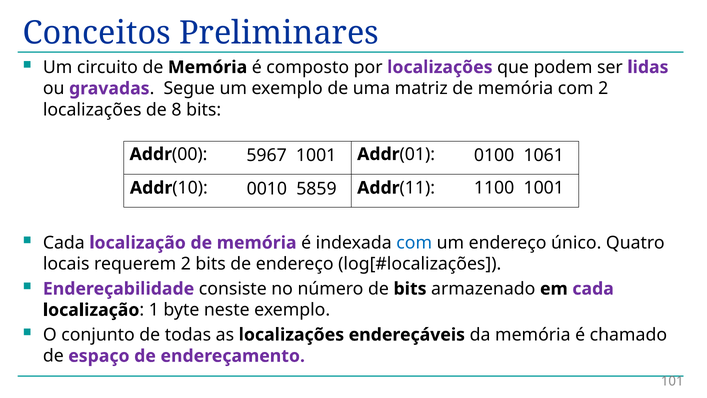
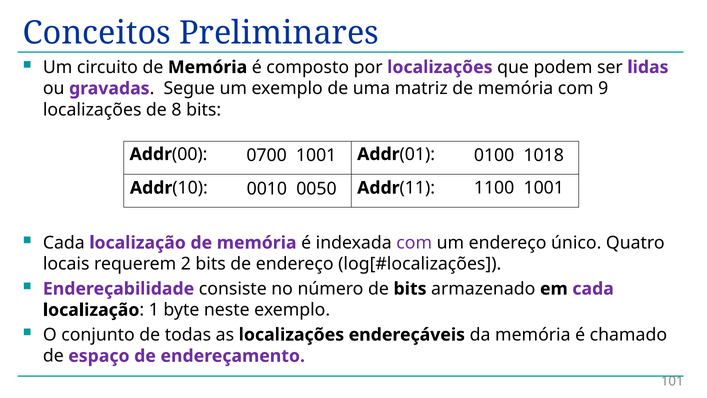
com 2: 2 -> 9
5967: 5967 -> 0700
1061: 1061 -> 1018
5859: 5859 -> 0050
com at (414, 243) colour: blue -> purple
